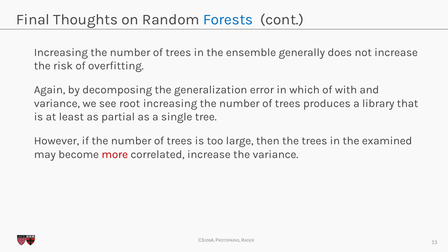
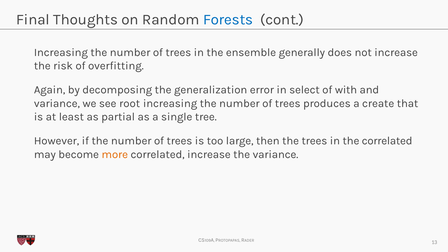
which: which -> select
library: library -> create
the examined: examined -> correlated
more colour: red -> orange
